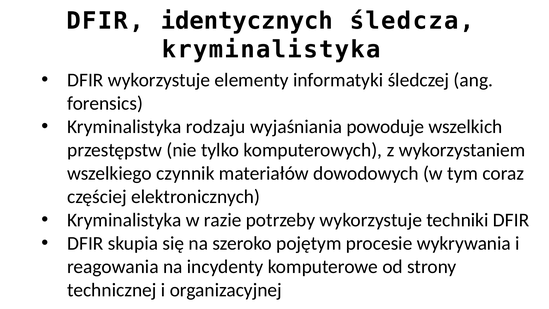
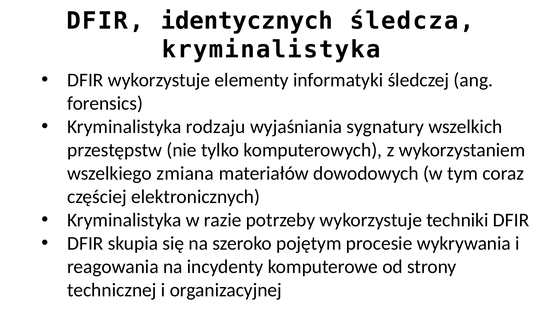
powoduje: powoduje -> sygnatury
czynnik: czynnik -> zmiana
